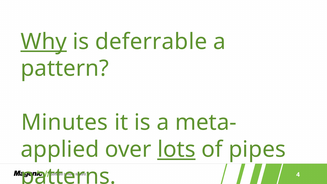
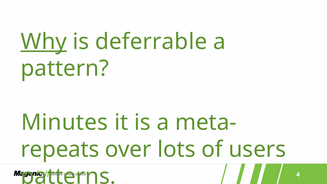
applied: applied -> repeats
lots underline: present -> none
pipes: pipes -> users
